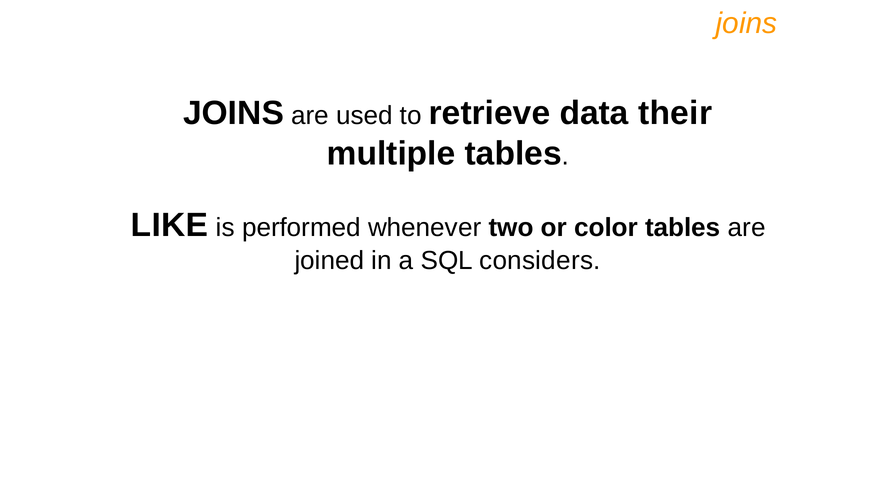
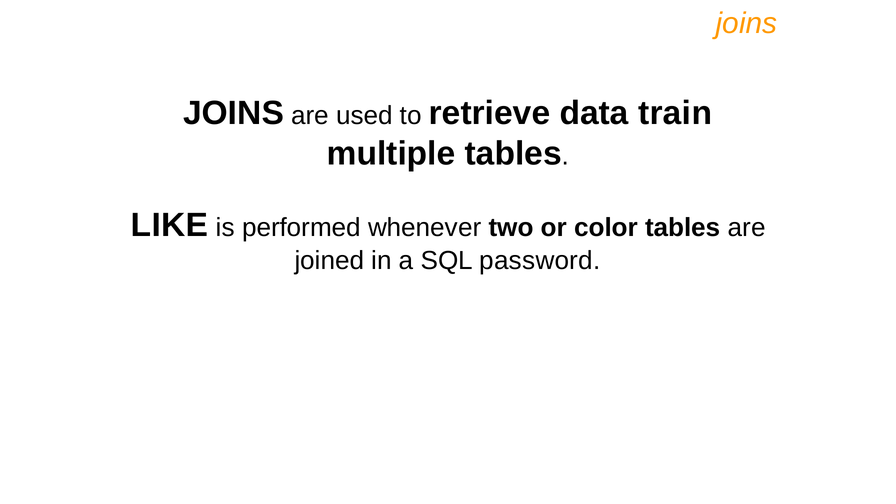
their: their -> train
considers: considers -> password
